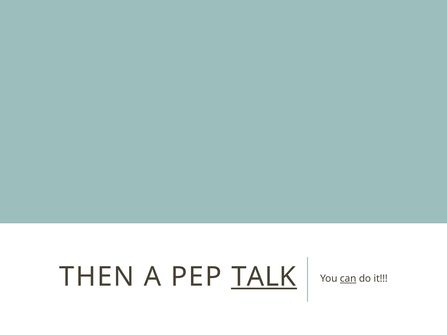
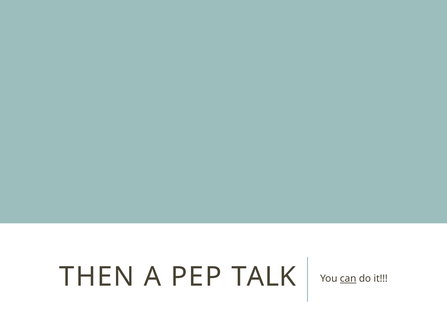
TALK underline: present -> none
